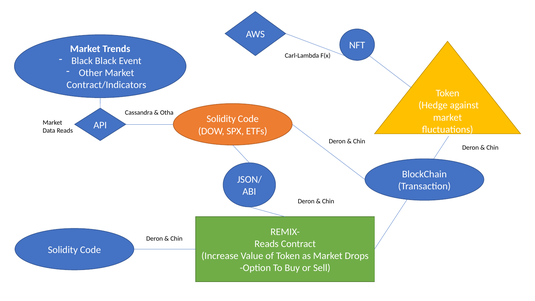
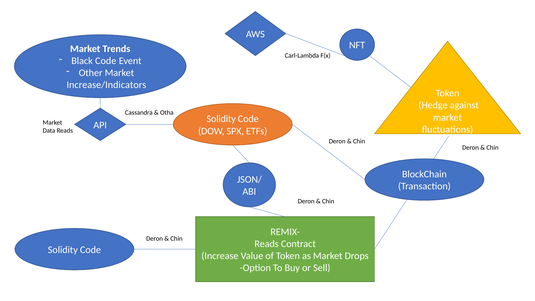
Black Black: Black -> Code
Contract/Indicators: Contract/Indicators -> Increase/Indicators
